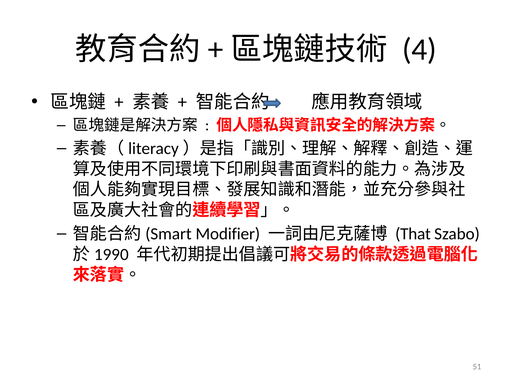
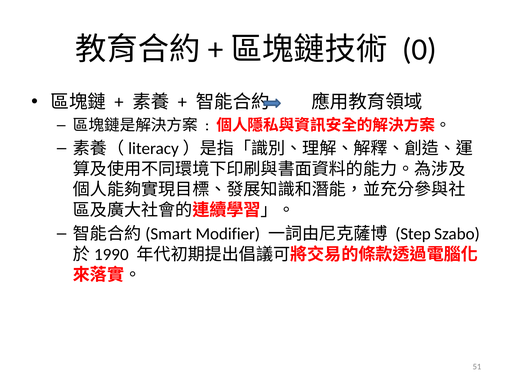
4: 4 -> 0
That: That -> Step
